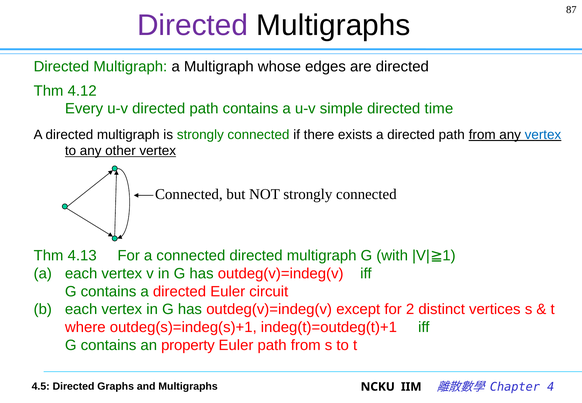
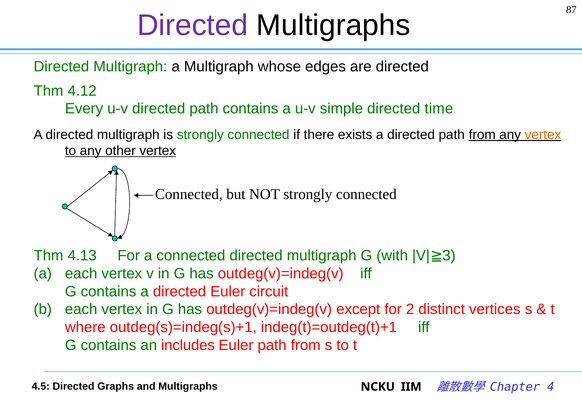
vertex at (543, 135) colour: blue -> orange
1: 1 -> 3
property: property -> includes
